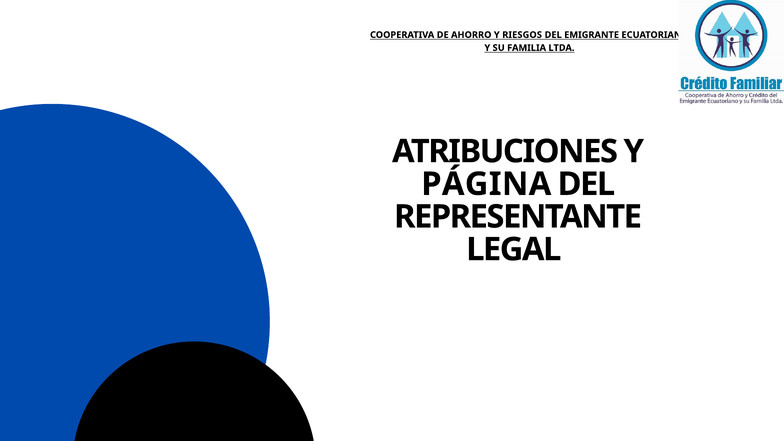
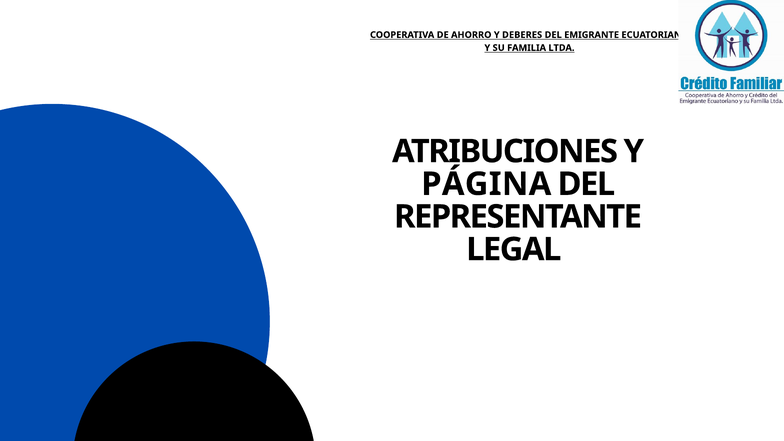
RIESGOS: RIESGOS -> DEBERES
